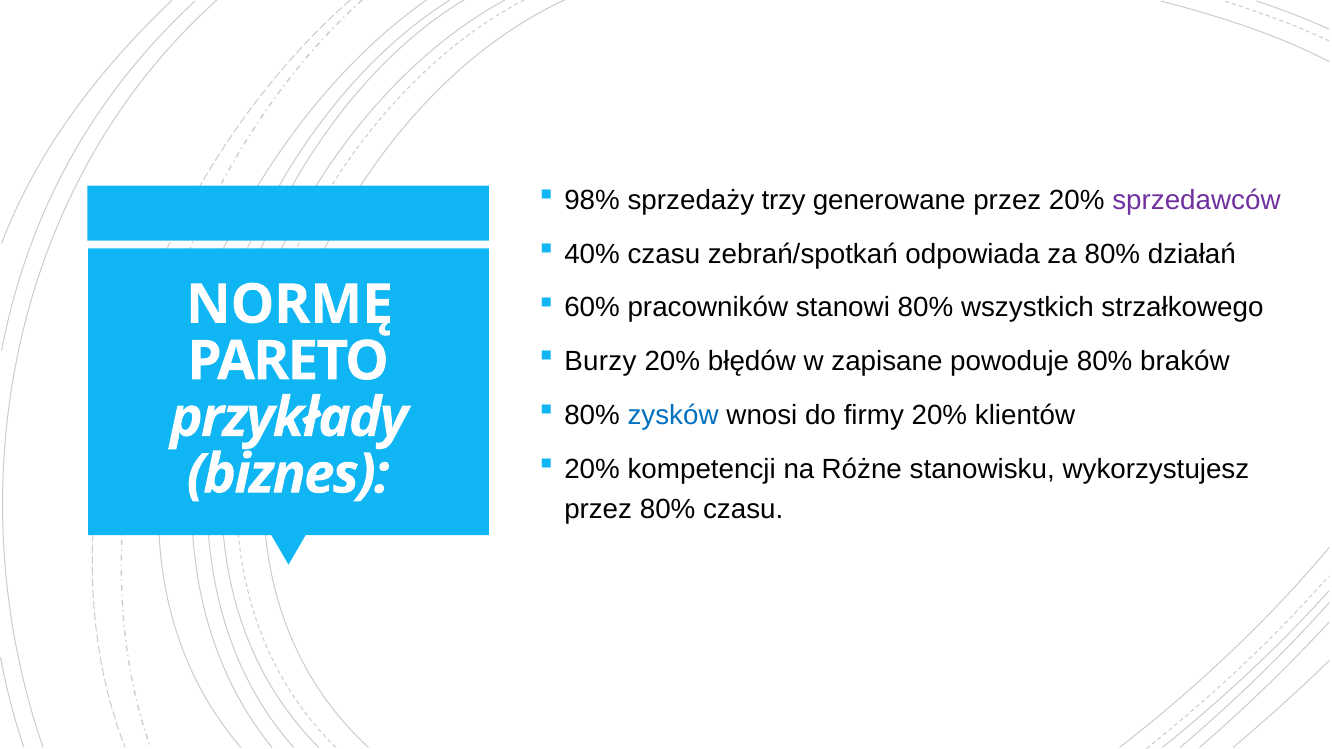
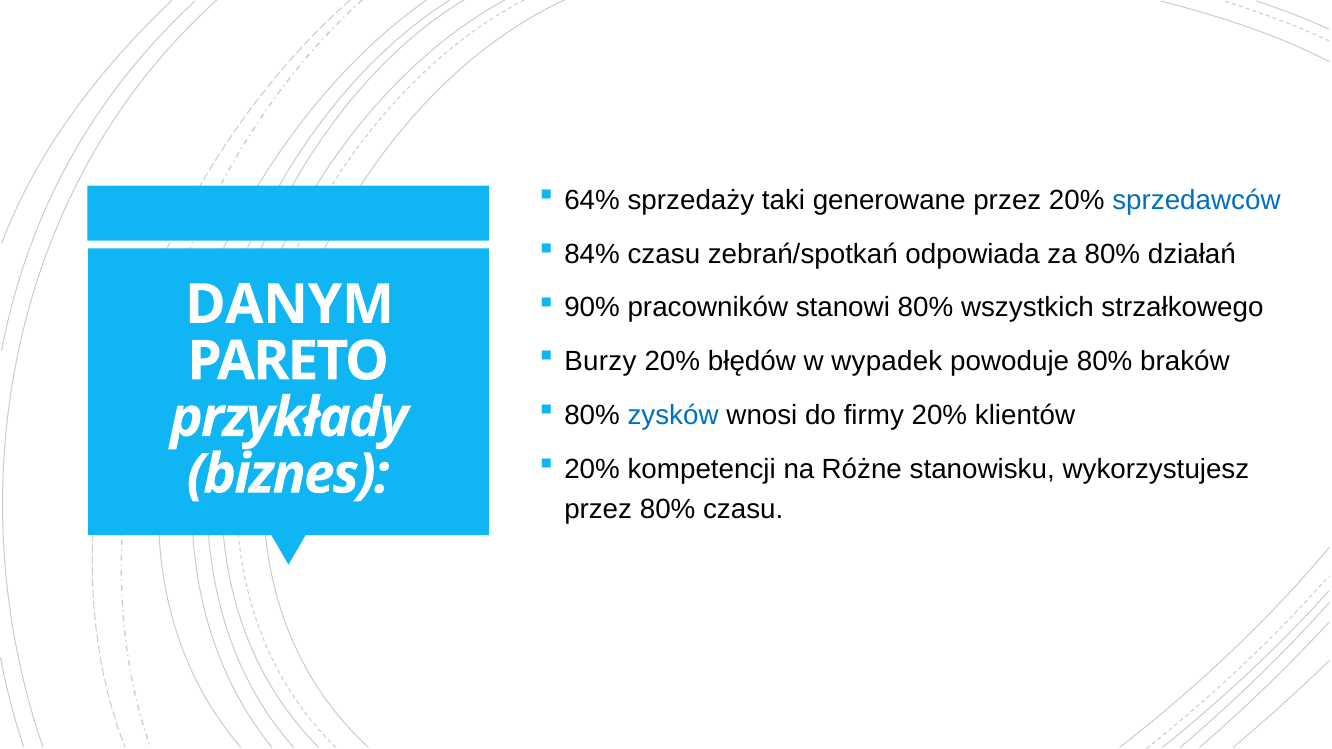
98%: 98% -> 64%
trzy: trzy -> taki
sprzedawców colour: purple -> blue
40%: 40% -> 84%
60%: 60% -> 90%
NORMĘ: NORMĘ -> DANYM
zapisane: zapisane -> wypadek
